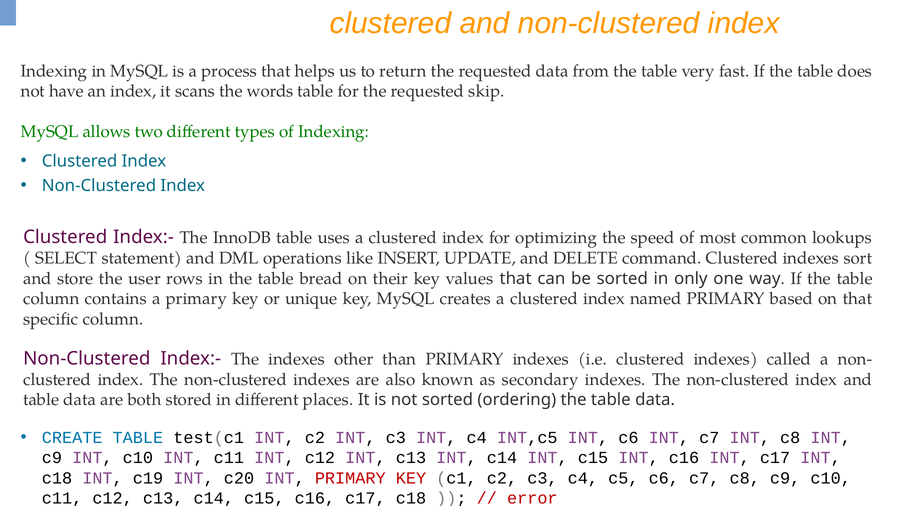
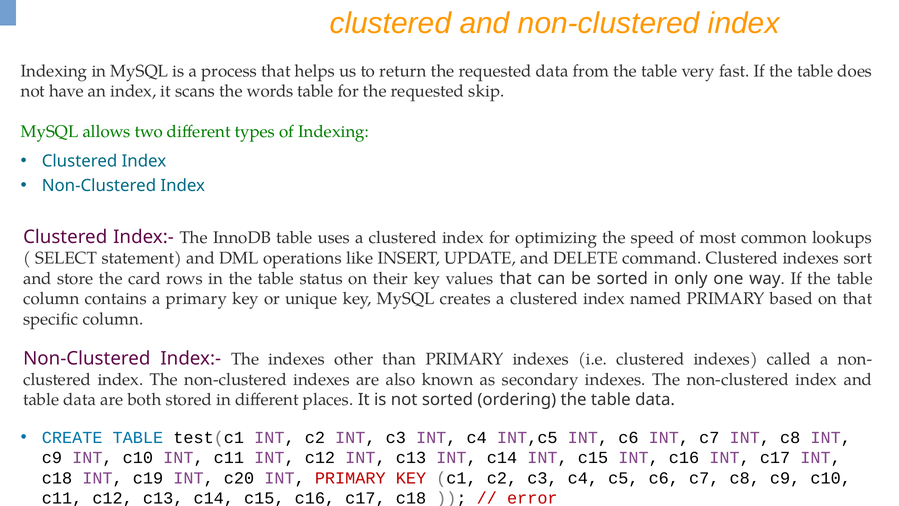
user: user -> card
bread: bread -> status
